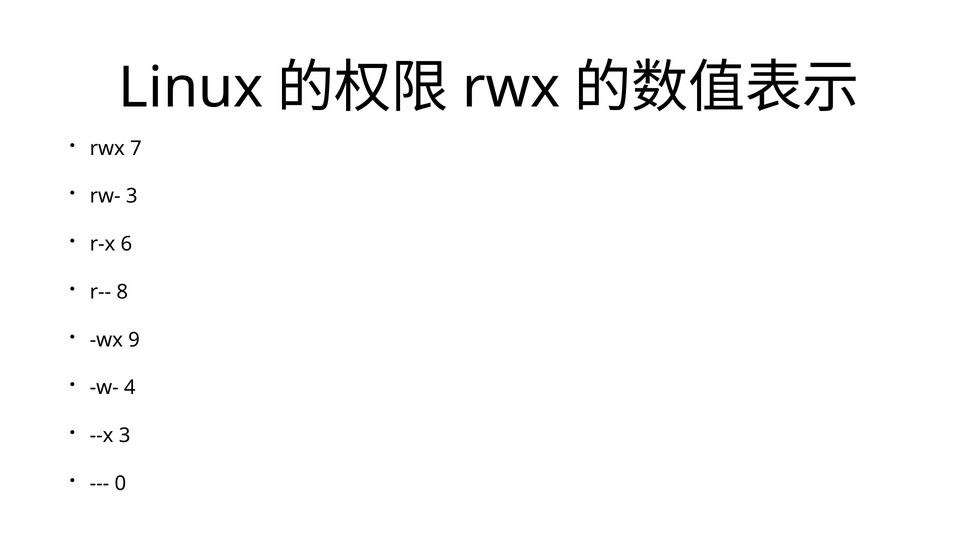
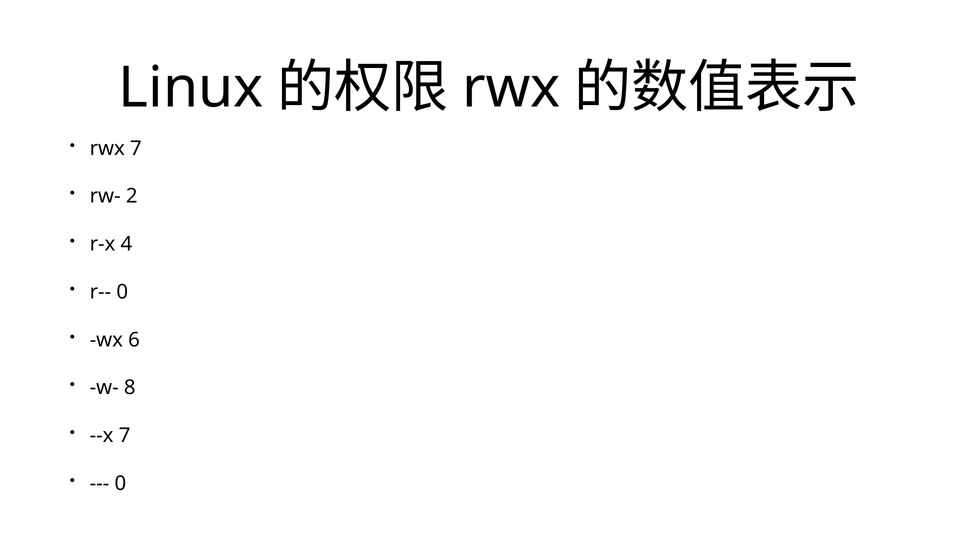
rw- 3: 3 -> 2
6: 6 -> 4
r-- 8: 8 -> 0
9: 9 -> 6
4: 4 -> 8
--x 3: 3 -> 7
